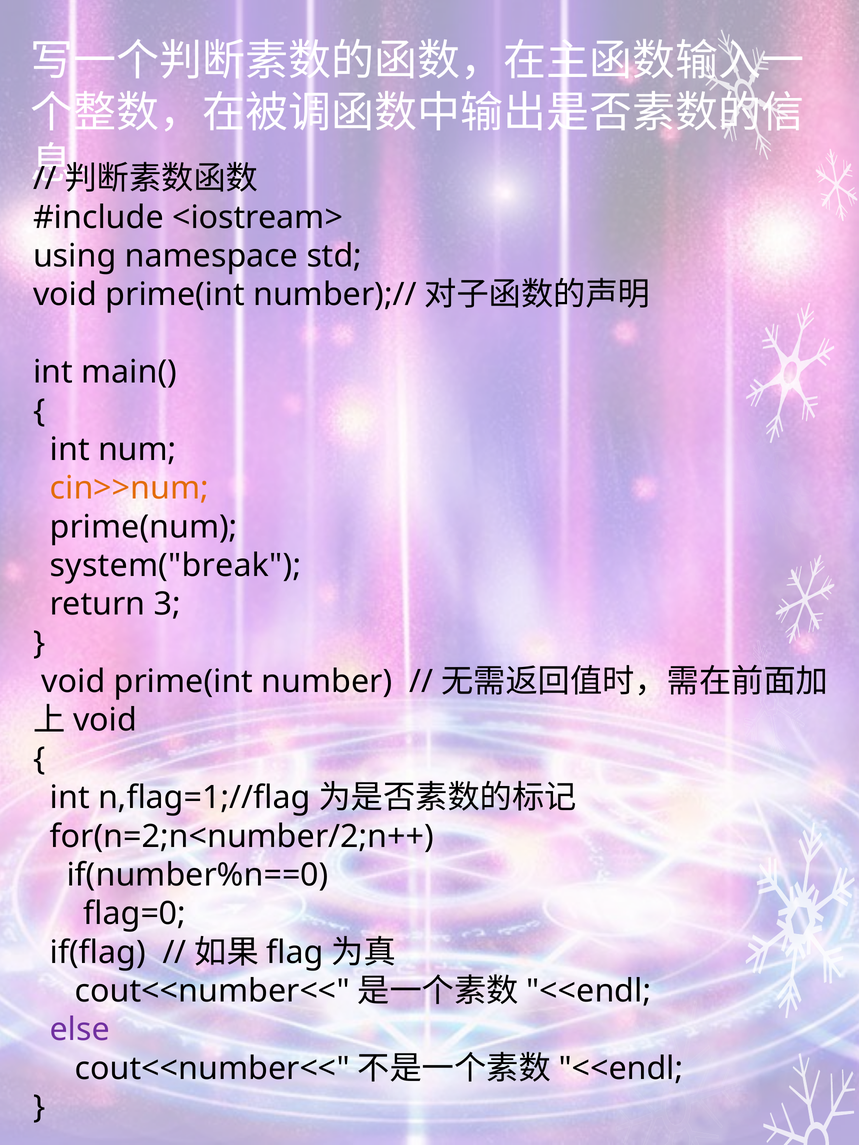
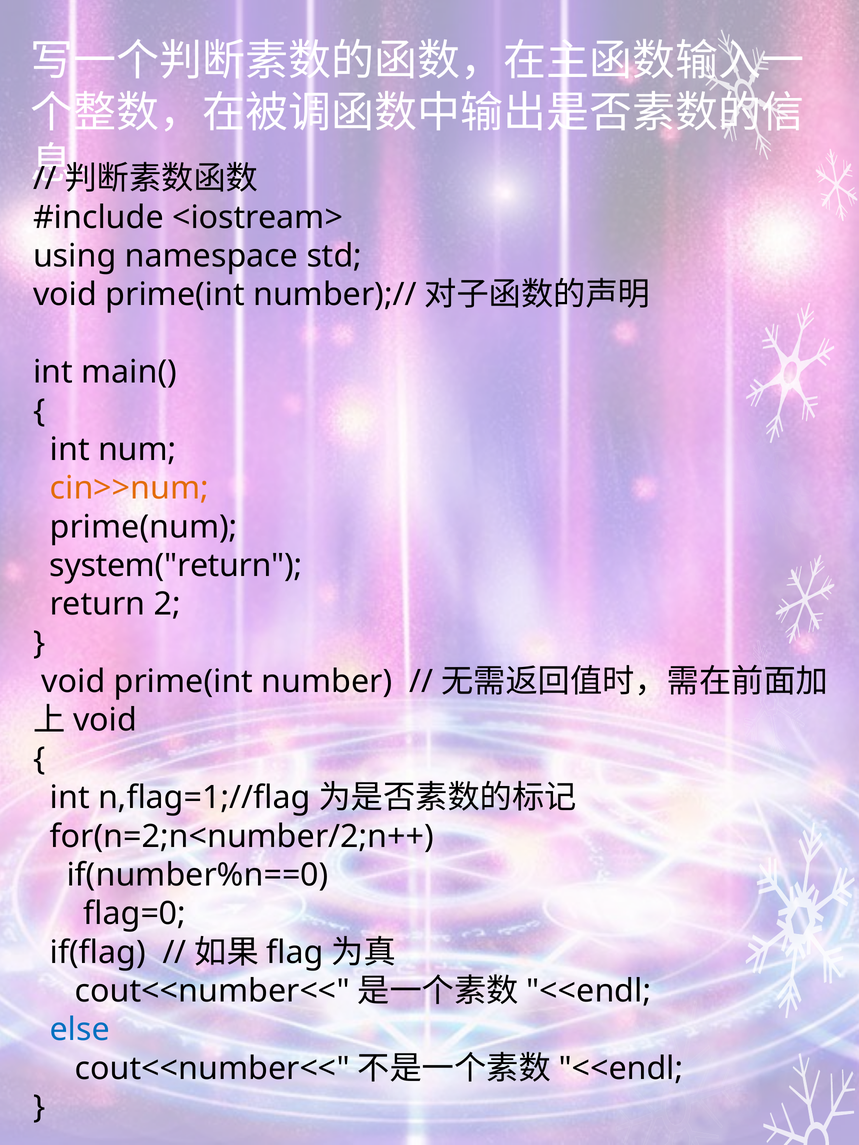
system("break: system("break -> system("return
3: 3 -> 2
else colour: purple -> blue
